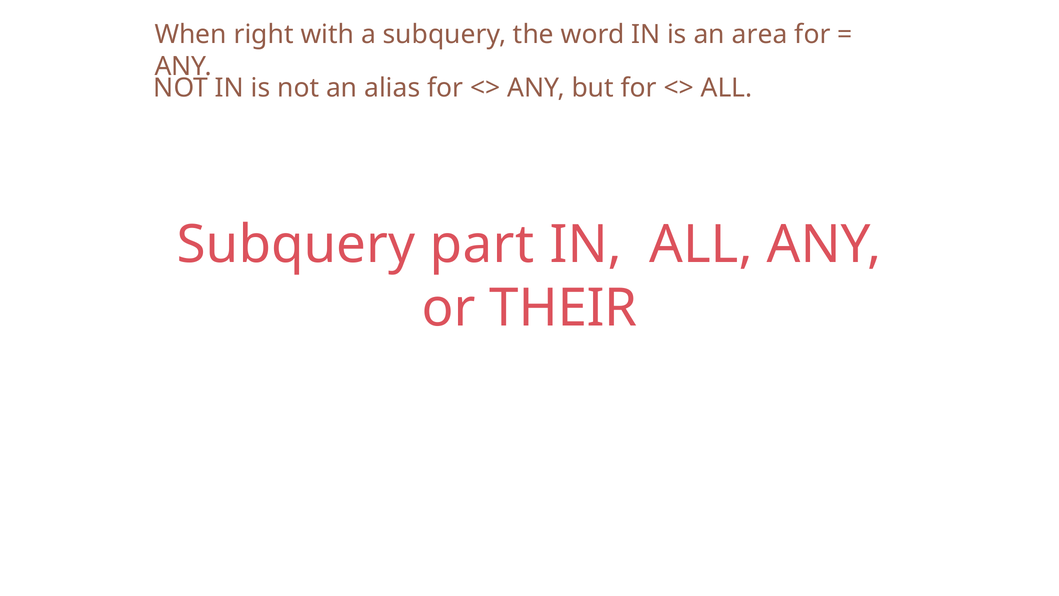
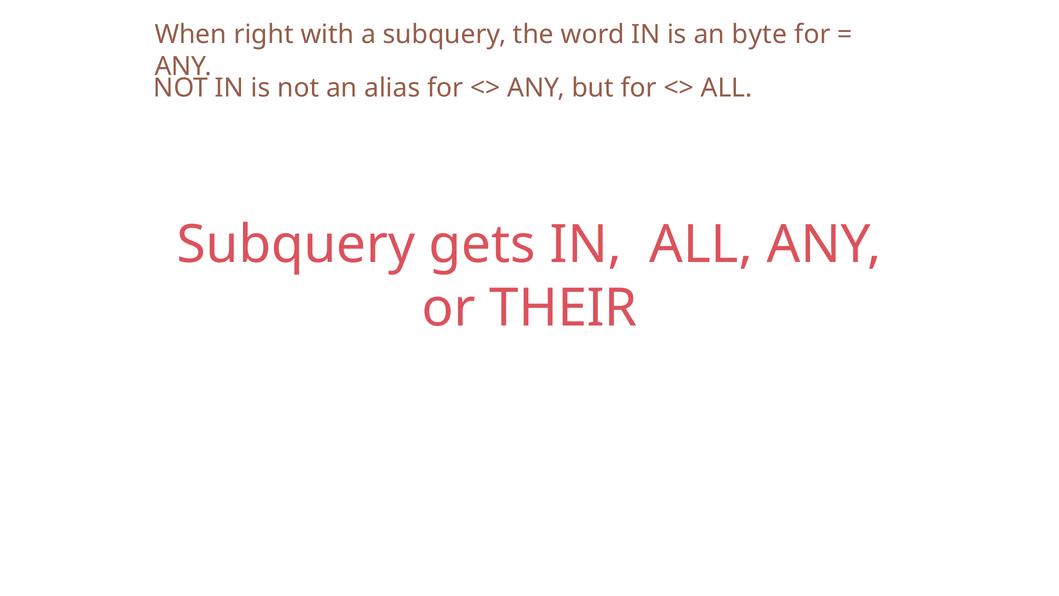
area: area -> byte
part: part -> gets
